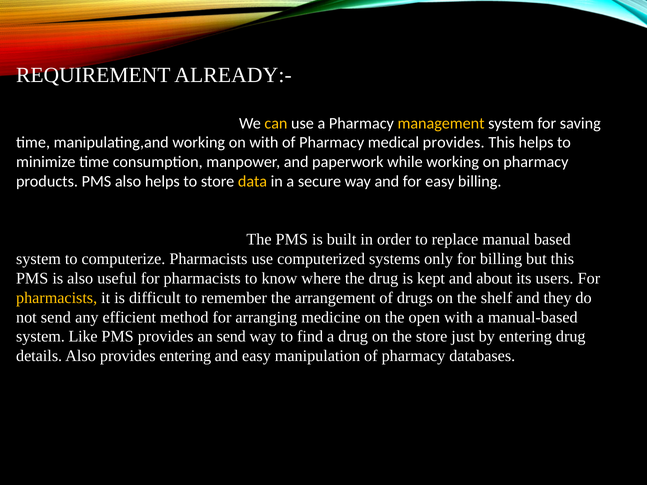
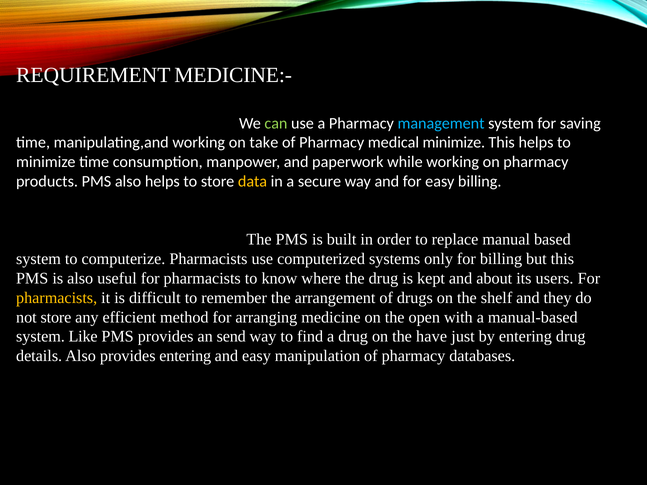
ALREADY:-: ALREADY:- -> MEDICINE:-
can colour: yellow -> light green
management colour: yellow -> light blue
on with: with -> take
medical provides: provides -> minimize
not send: send -> store
the store: store -> have
